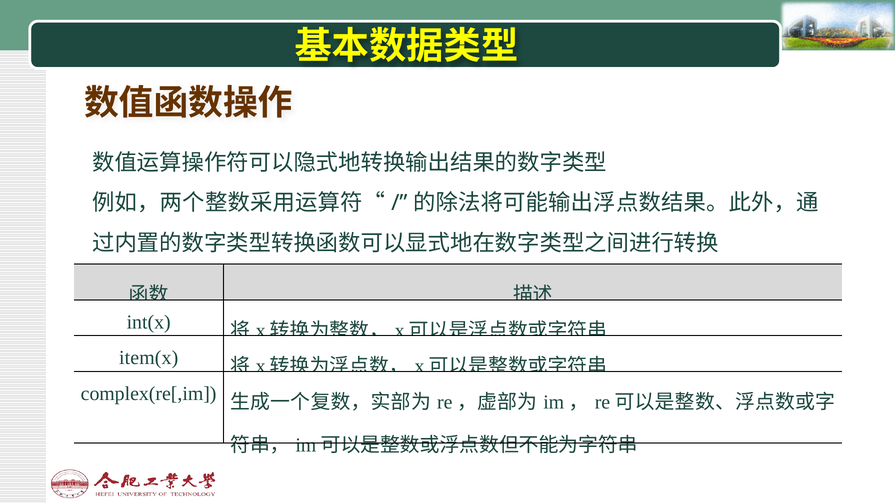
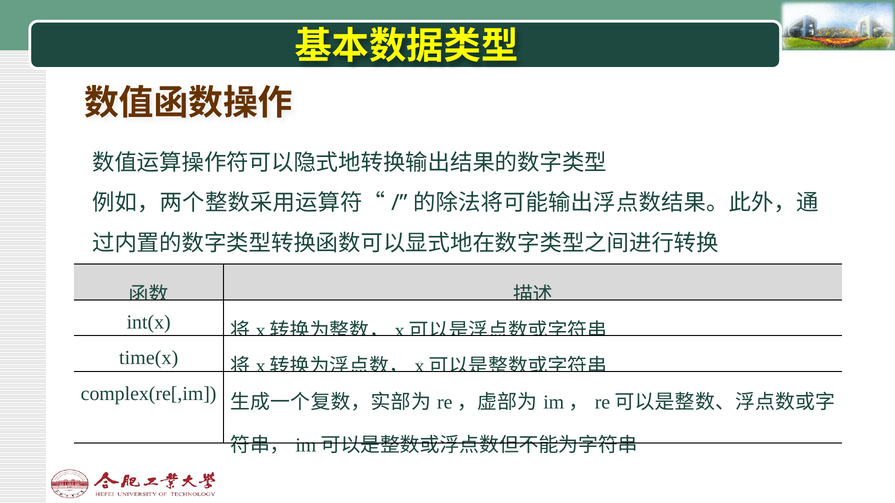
item(x: item(x -> time(x
